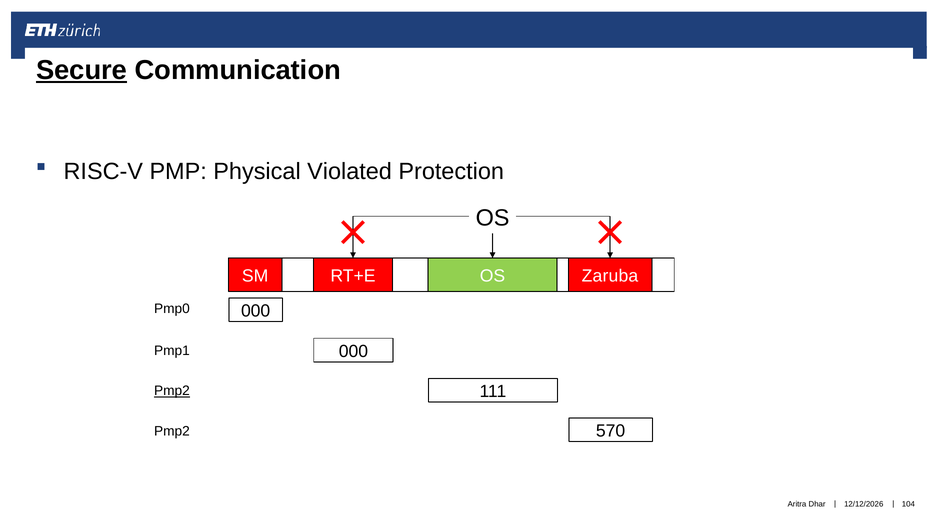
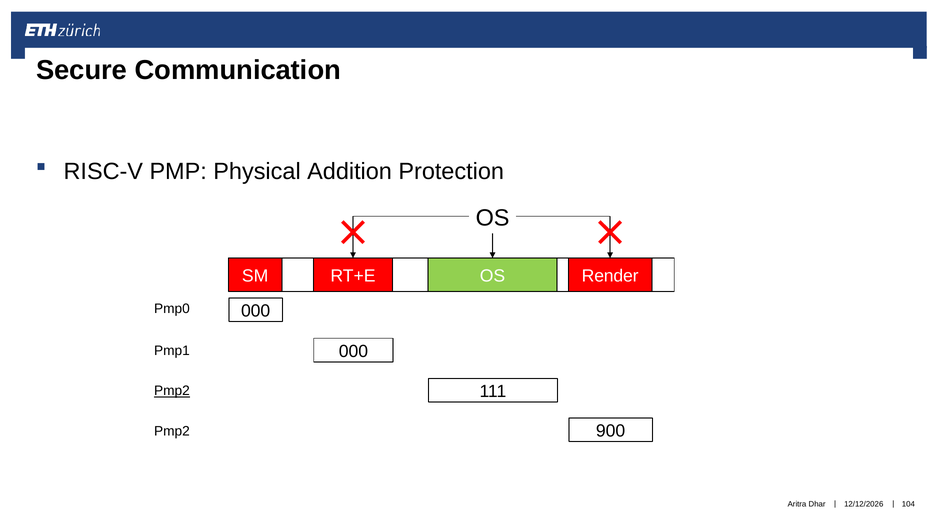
Secure underline: present -> none
Violated: Violated -> Addition
Zaruba: Zaruba -> Render
570: 570 -> 900
